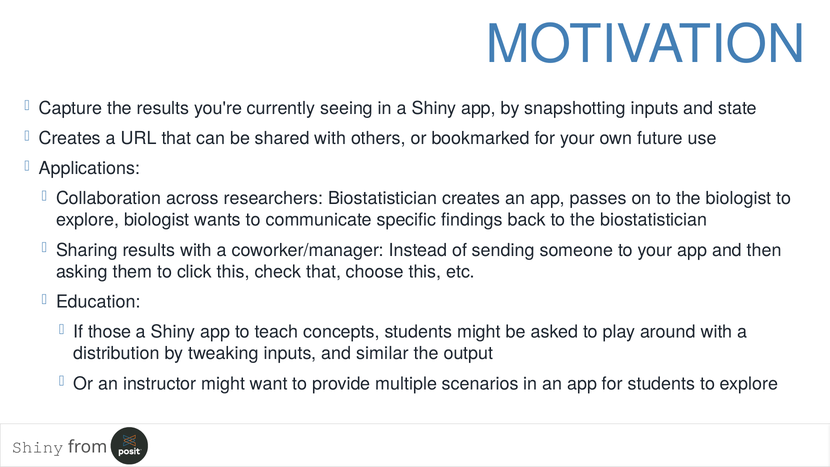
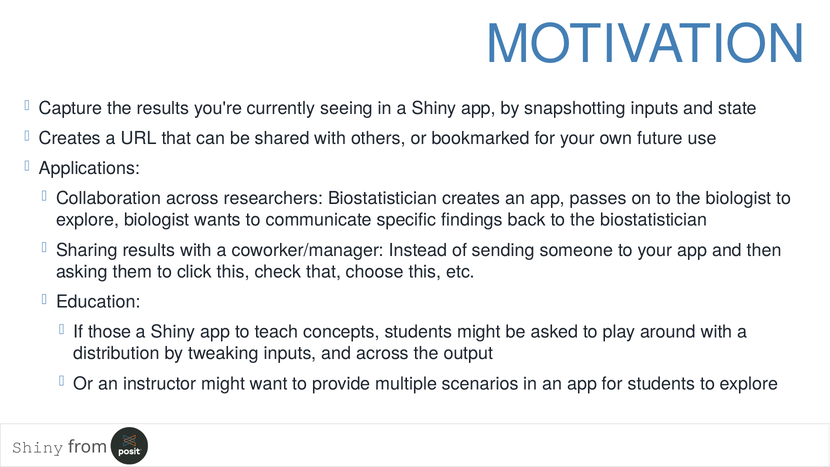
and similar: similar -> across
